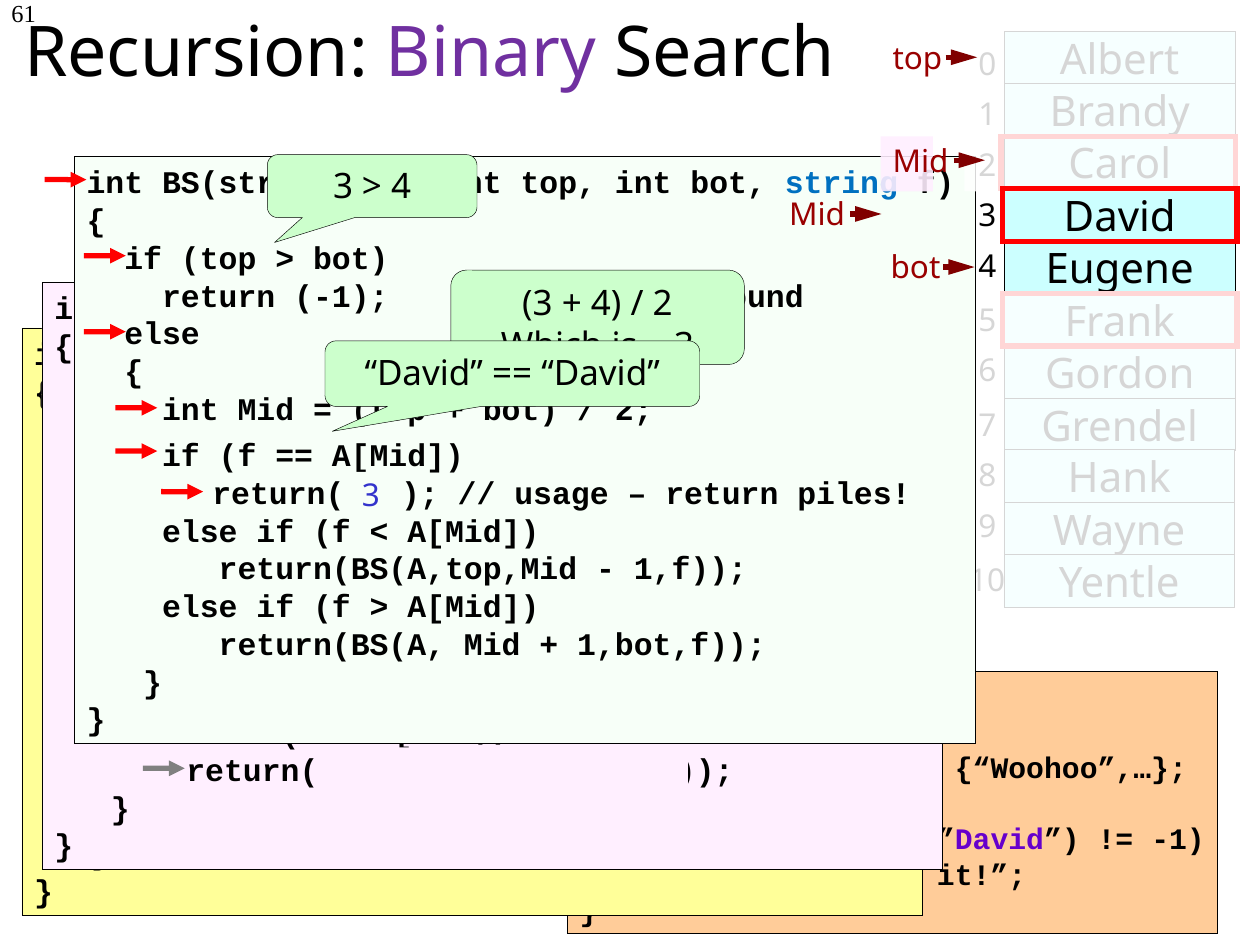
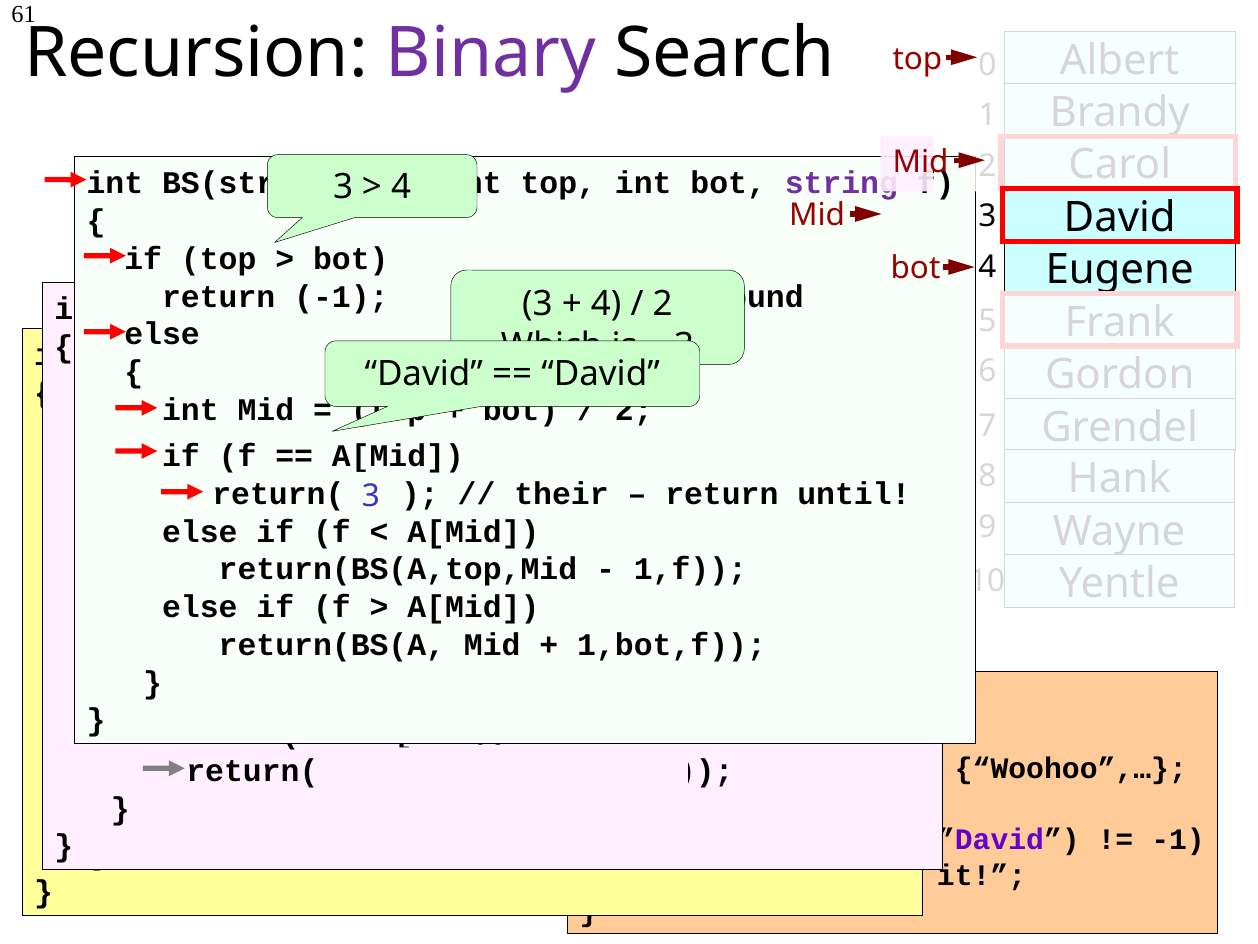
string at (841, 183) colour: blue -> purple
usage: usage -> their
piles: piles -> until
